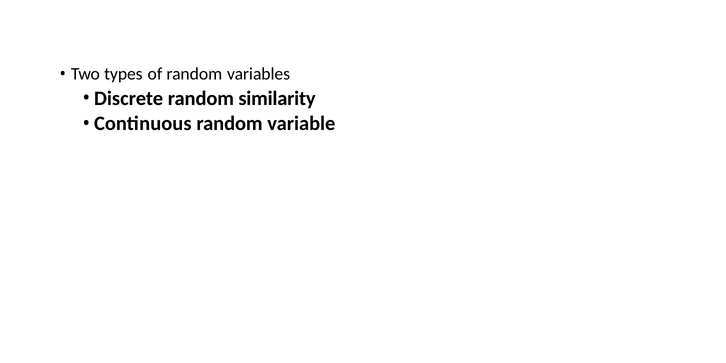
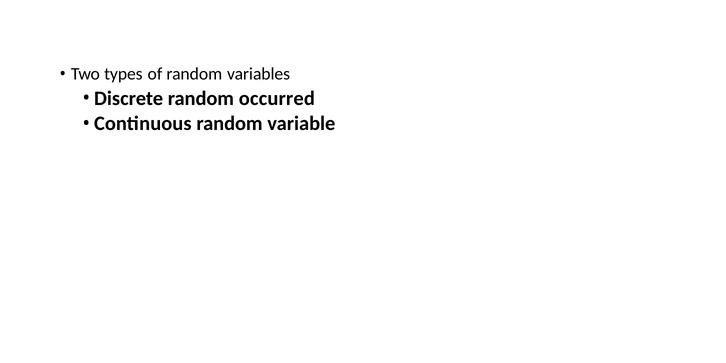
similarity: similarity -> occurred
